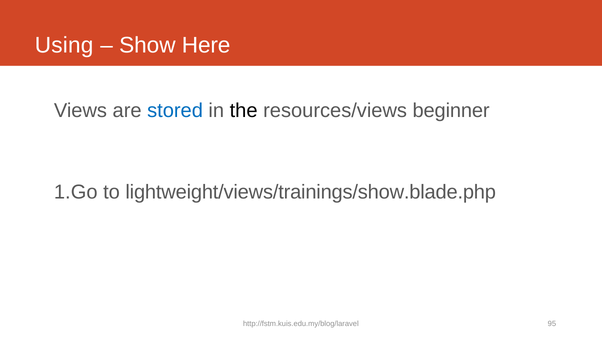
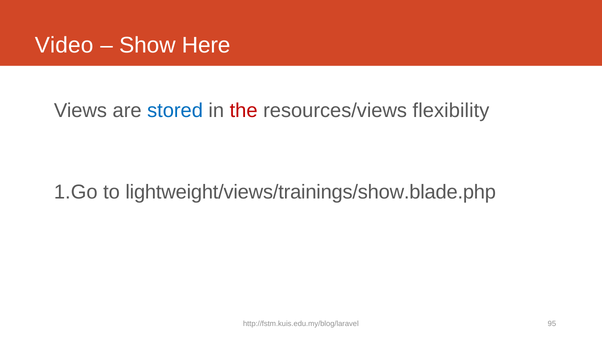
Using: Using -> Video
the colour: black -> red
beginner: beginner -> flexibility
